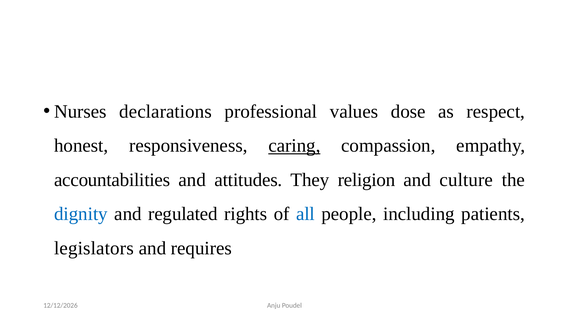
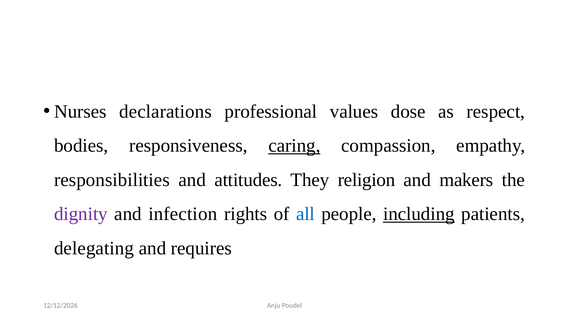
honest: honest -> bodies
accountabilities: accountabilities -> responsibilities
culture: culture -> makers
dignity colour: blue -> purple
regulated: regulated -> infection
including underline: none -> present
legislators: legislators -> delegating
